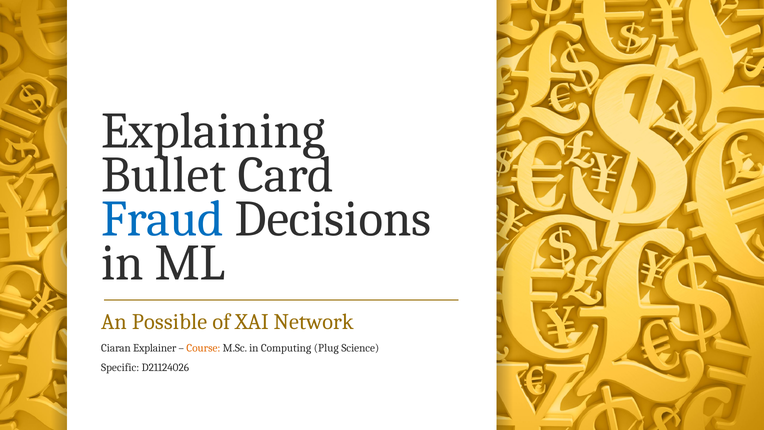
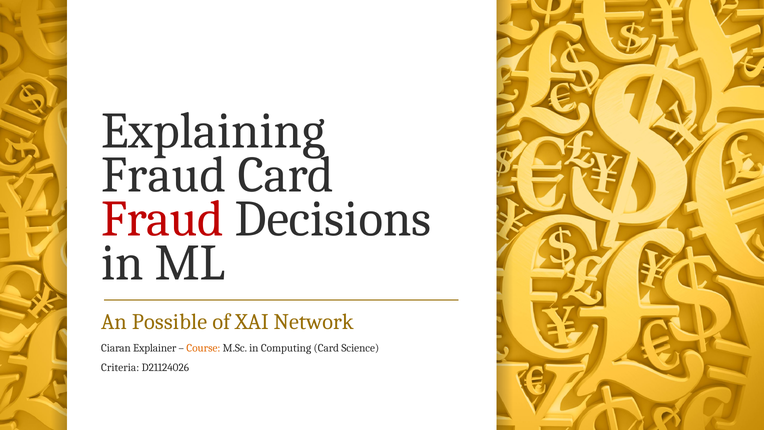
Bullet at (164, 175): Bullet -> Fraud
Fraud at (162, 219) colour: blue -> red
Computing Plug: Plug -> Card
Specific: Specific -> Criteria
